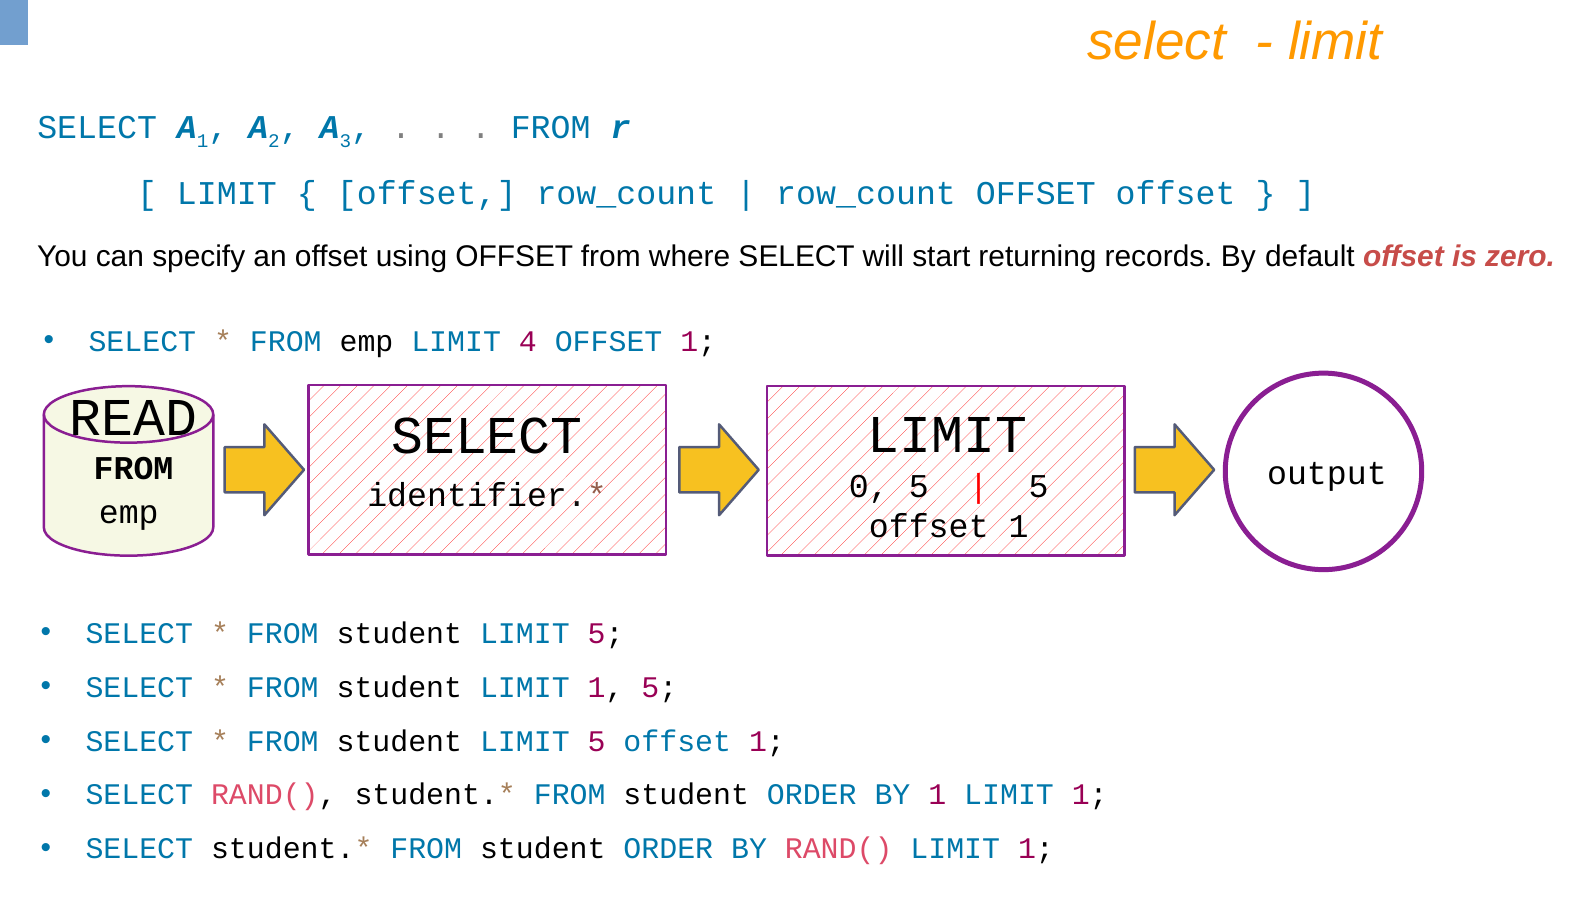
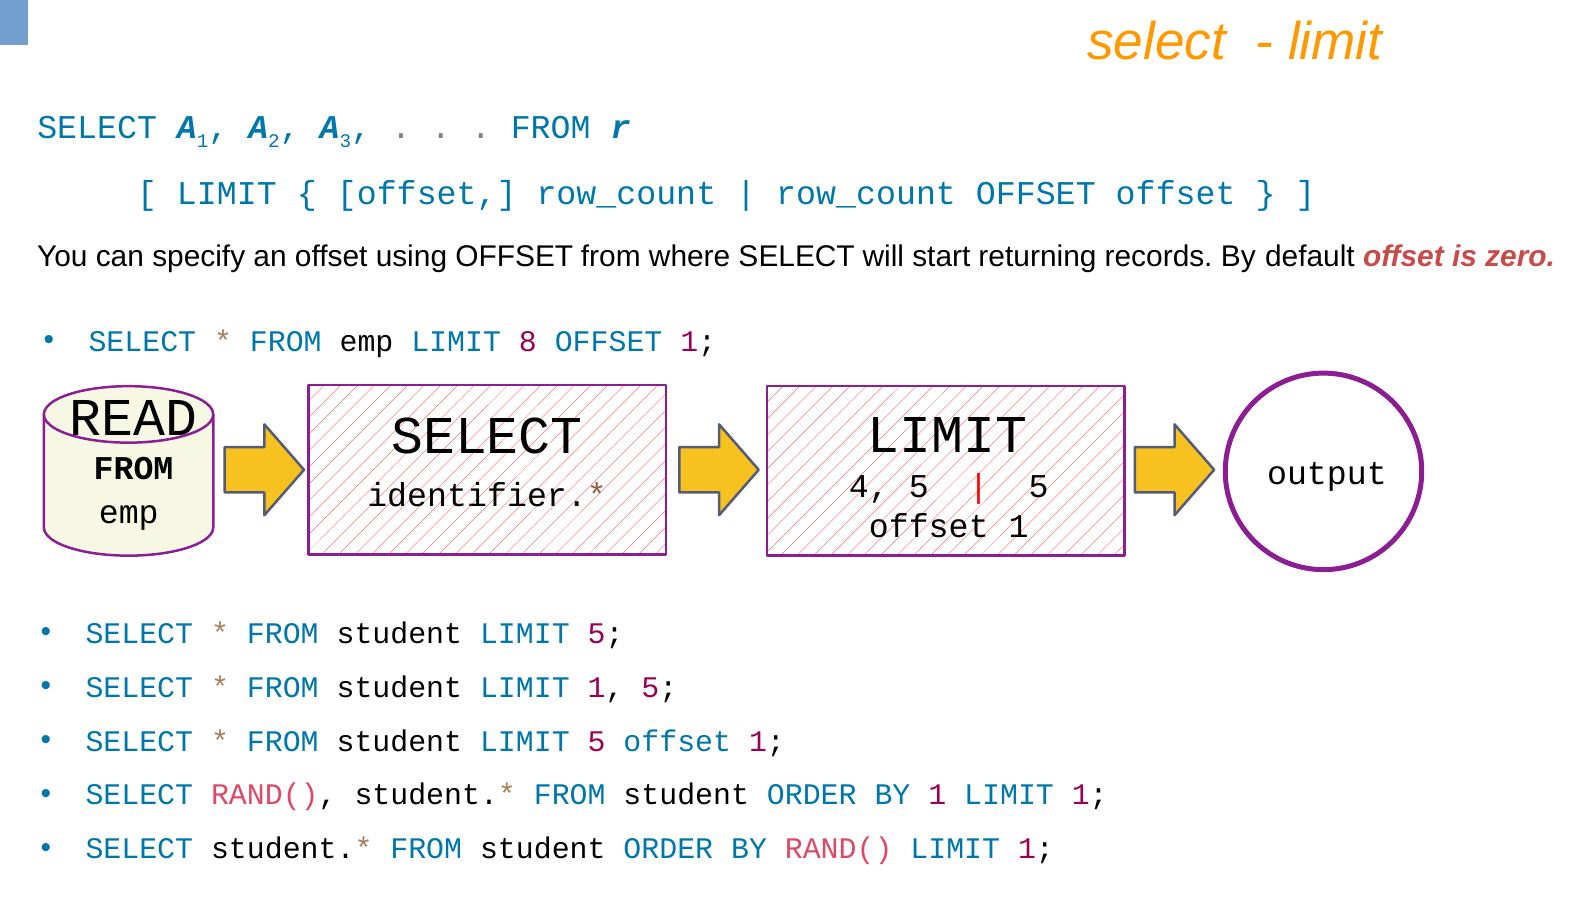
4: 4 -> 8
0: 0 -> 4
